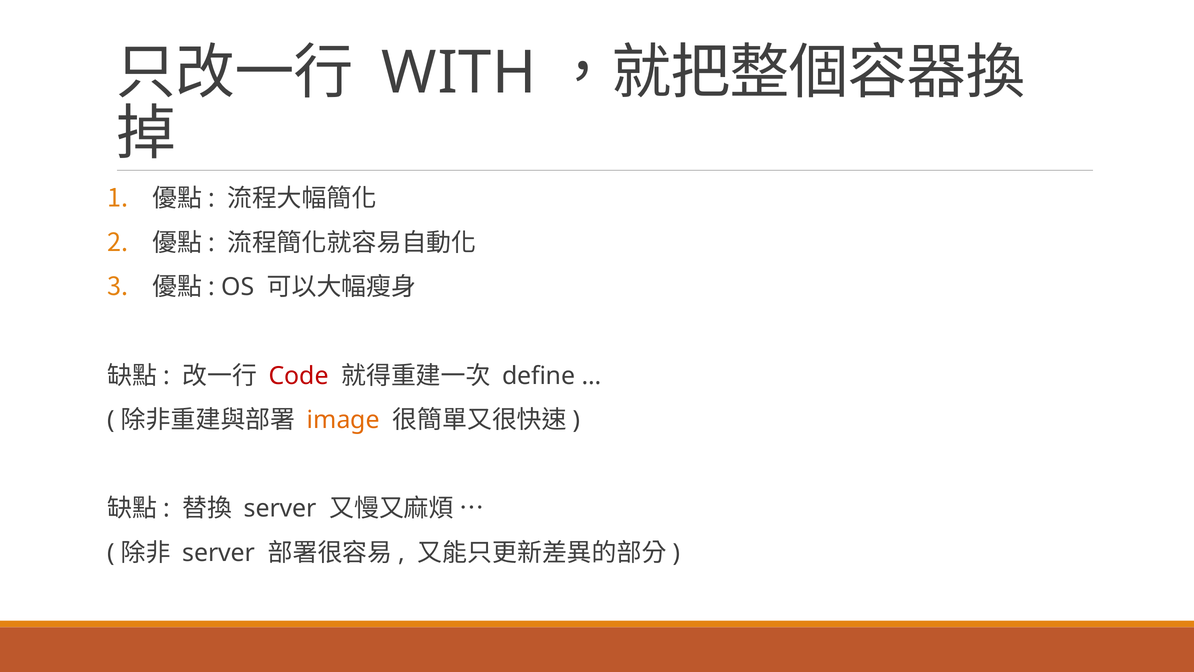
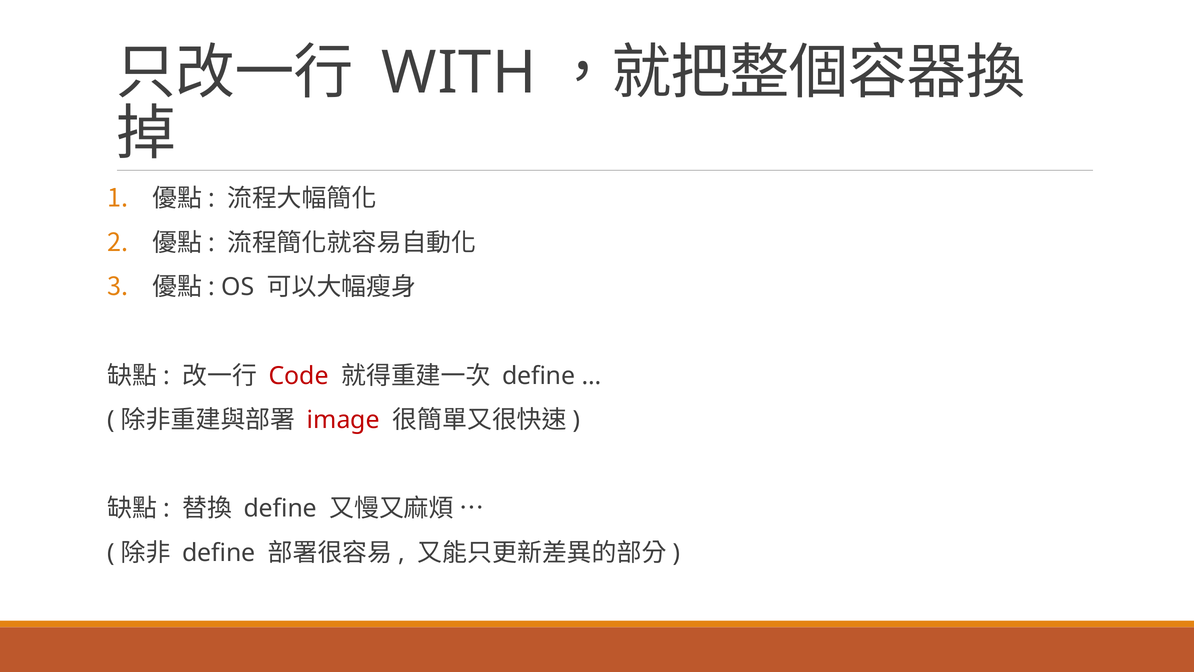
image colour: orange -> red
server at (280, 508): server -> define
server at (219, 553): server -> define
